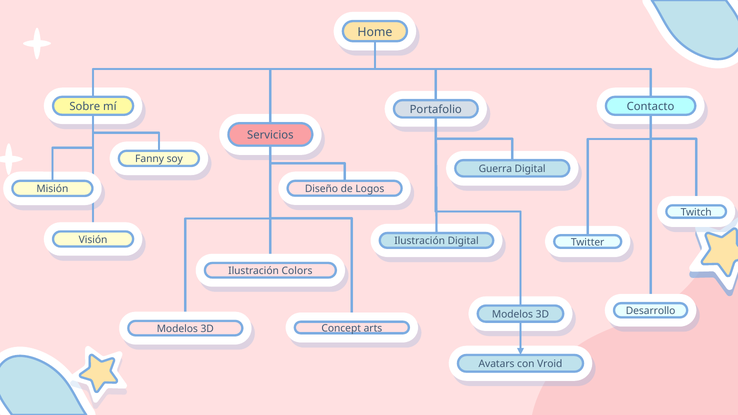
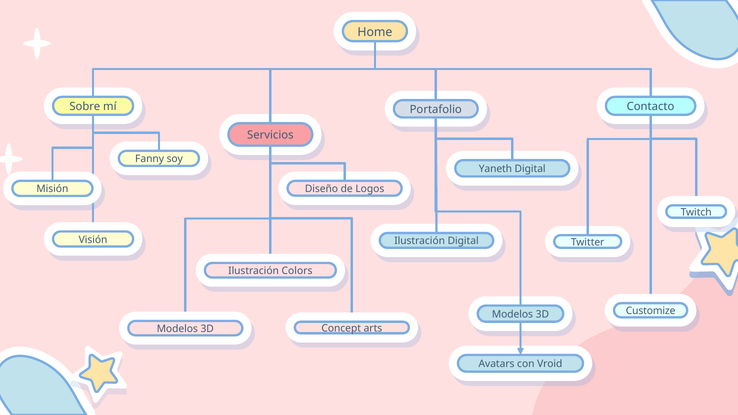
Guerra: Guerra -> Yaneth
Desarrollo: Desarrollo -> Customize
